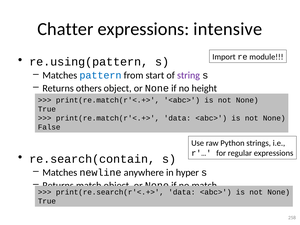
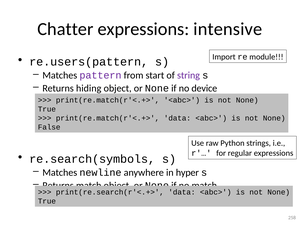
re.using(pattern: re.using(pattern -> re.users(pattern
pattern colour: blue -> purple
others: others -> hiding
height: height -> device
re.search(contain: re.search(contain -> re.search(symbols
